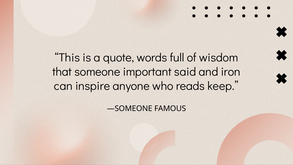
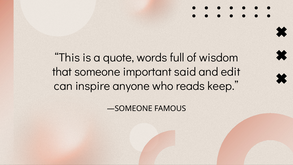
iron: iron -> edit
